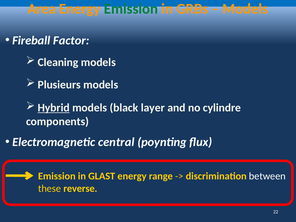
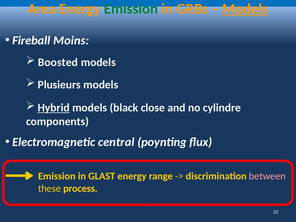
Models at (245, 9) underline: none -> present
Factor: Factor -> Moins
Cleaning: Cleaning -> Boosted
layer: layer -> close
between colour: white -> pink
reverse: reverse -> process
